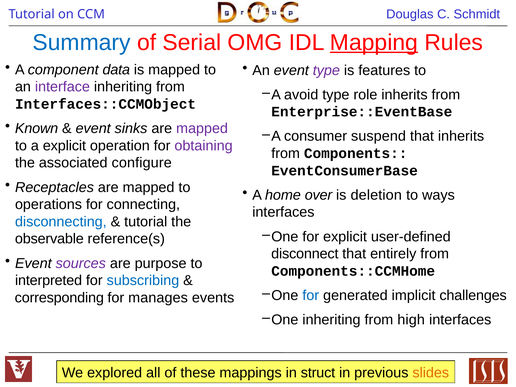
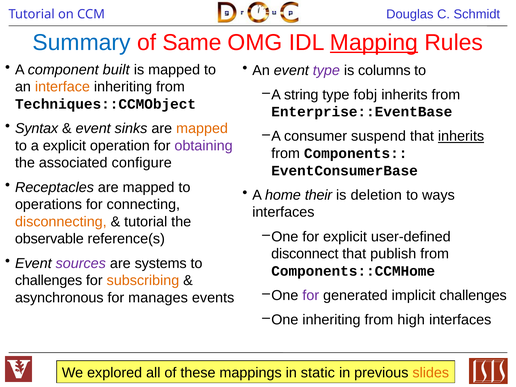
Serial: Serial -> Same
data: data -> built
features: features -> columns
interface colour: purple -> orange
avoid: avoid -> string
role: role -> fobj
Interfaces::CCMObject: Interfaces::CCMObject -> Techniques::CCMObject
Known: Known -> Syntax
mapped at (202, 128) colour: purple -> orange
inherits at (461, 136) underline: none -> present
over: over -> their
disconnecting colour: blue -> orange
entirely: entirely -> publish
purpose: purpose -> systems
interpreted at (49, 280): interpreted -> challenges
subscribing colour: blue -> orange
for at (311, 295) colour: blue -> purple
corresponding: corresponding -> asynchronous
struct: struct -> static
